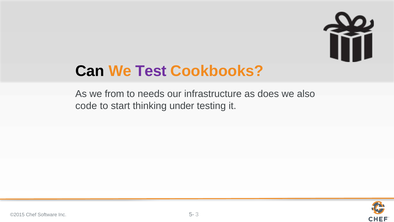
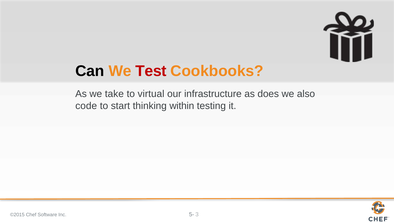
Test colour: purple -> red
from: from -> take
needs: needs -> virtual
under: under -> within
